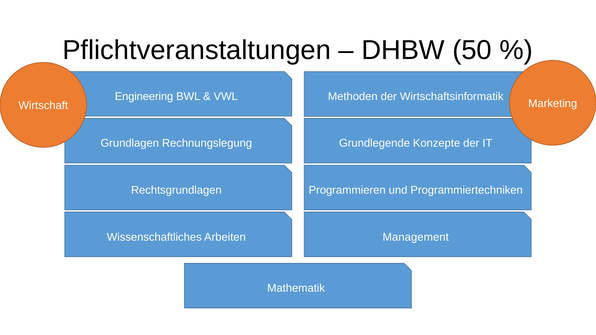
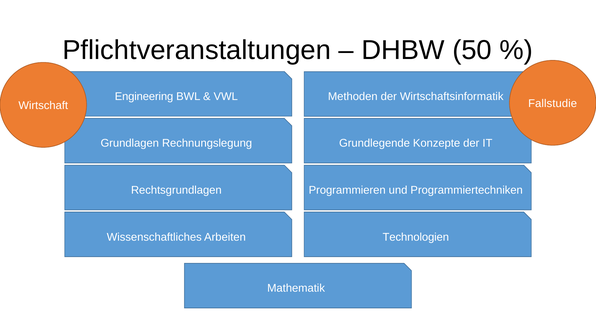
Marketing: Marketing -> Fallstudie
Management: Management -> Technologien
